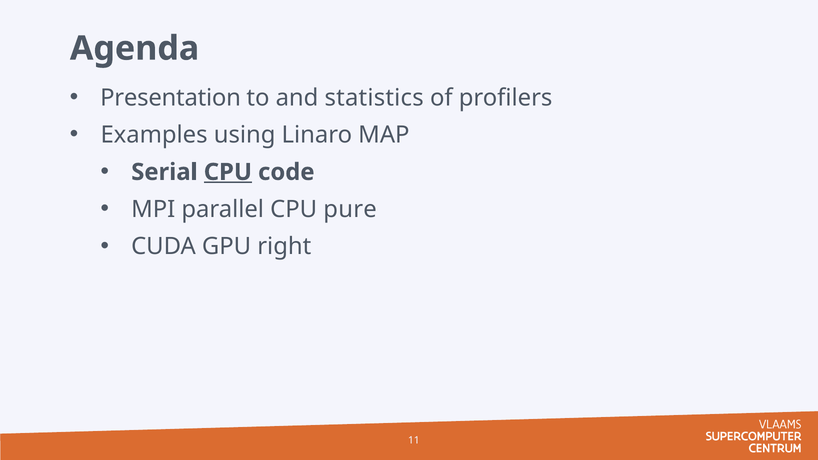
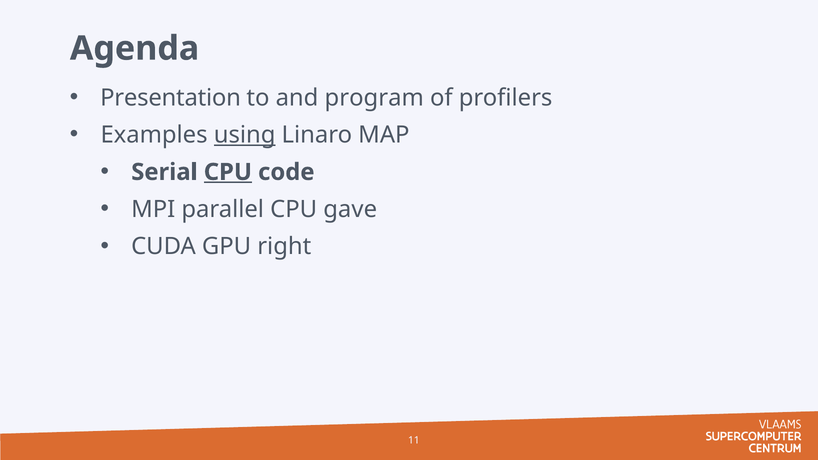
statistics: statistics -> program
using underline: none -> present
pure: pure -> gave
